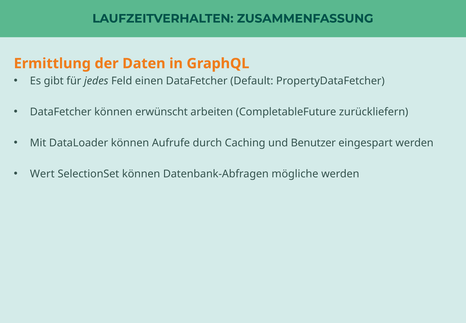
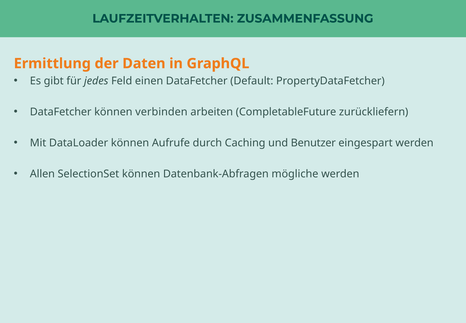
erwünscht: erwünscht -> verbinden
Wert: Wert -> Allen
